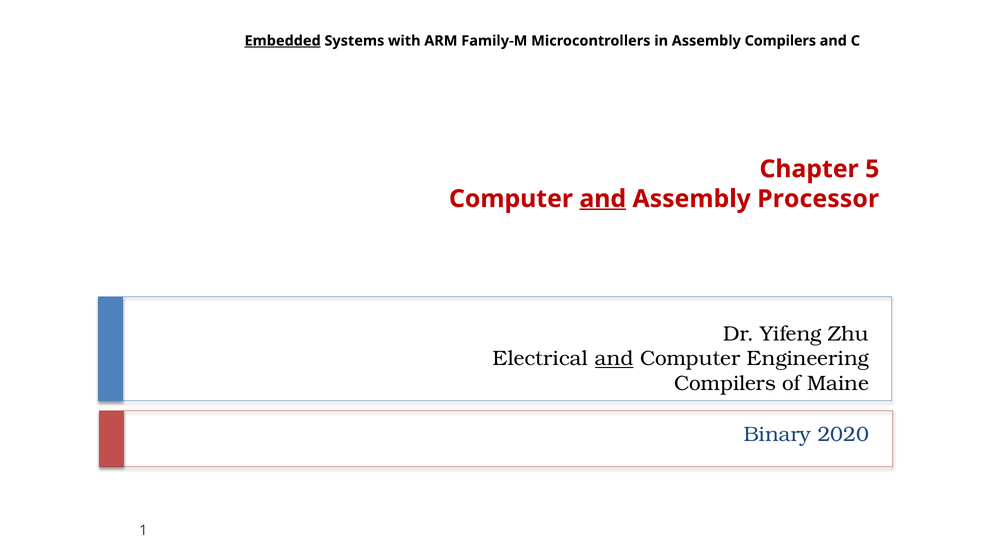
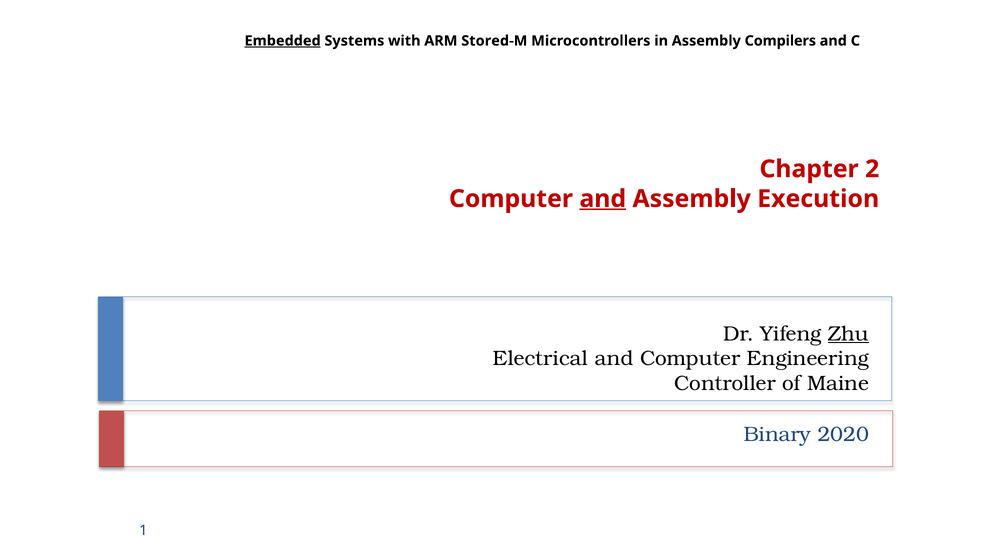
Family-M: Family-M -> Stored-M
5: 5 -> 2
Processor: Processor -> Execution
Zhu underline: none -> present
and at (614, 359) underline: present -> none
Compilers at (725, 383): Compilers -> Controller
